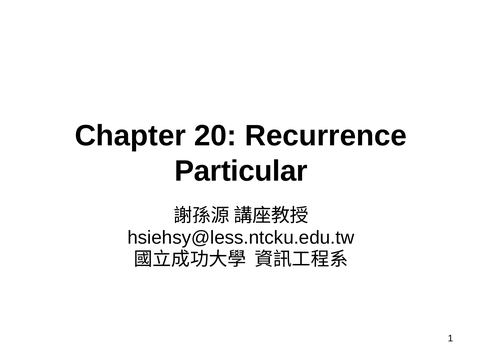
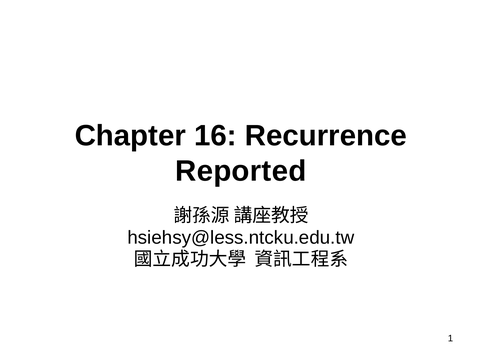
20: 20 -> 16
Particular: Particular -> Reported
